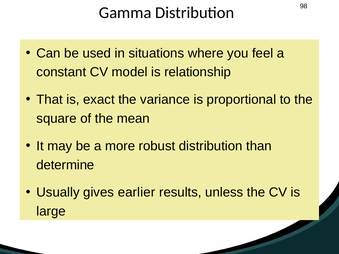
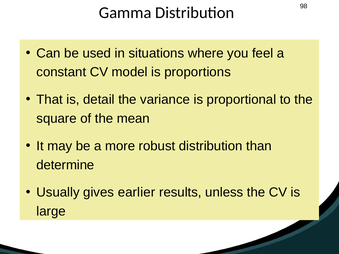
relationship: relationship -> proportions
exact: exact -> detail
